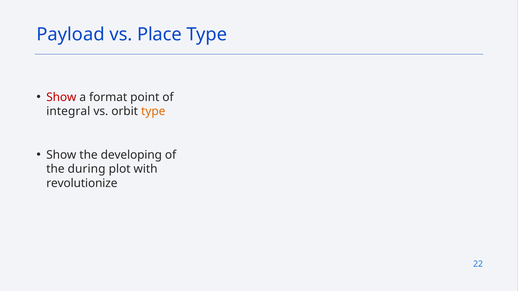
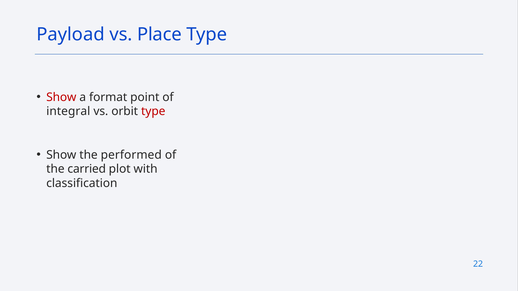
type at (153, 111) colour: orange -> red
developing: developing -> performed
during: during -> carried
revolutionize: revolutionize -> classification
